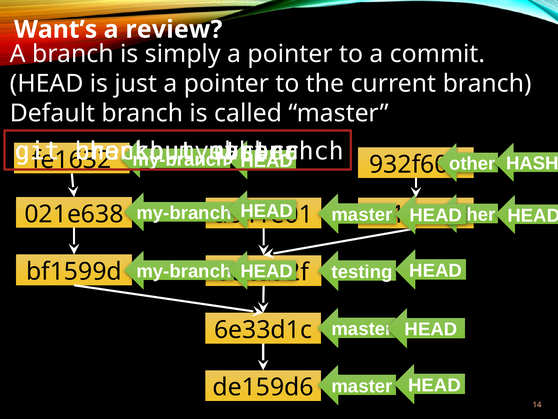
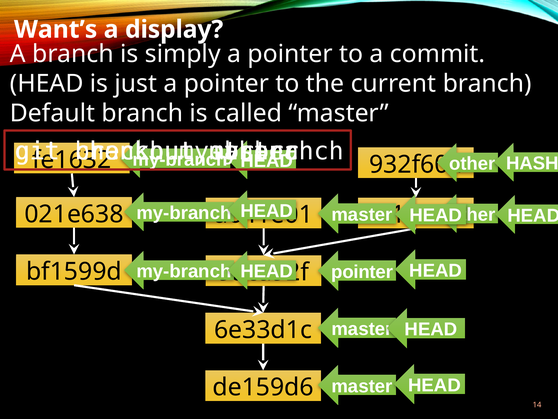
review: review -> display
testing at (362, 272): testing -> pointer
